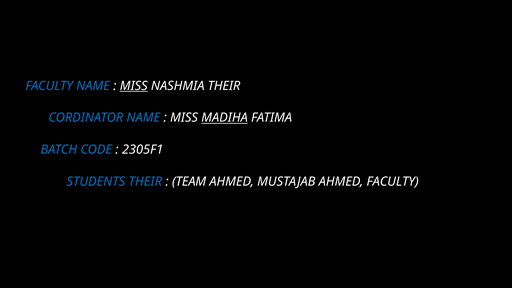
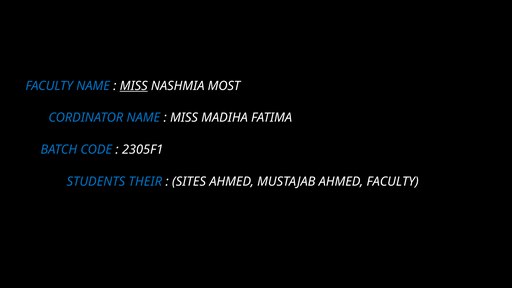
NASHMIA THEIR: THEIR -> MOST
MADIHA underline: present -> none
TEAM: TEAM -> SITES
